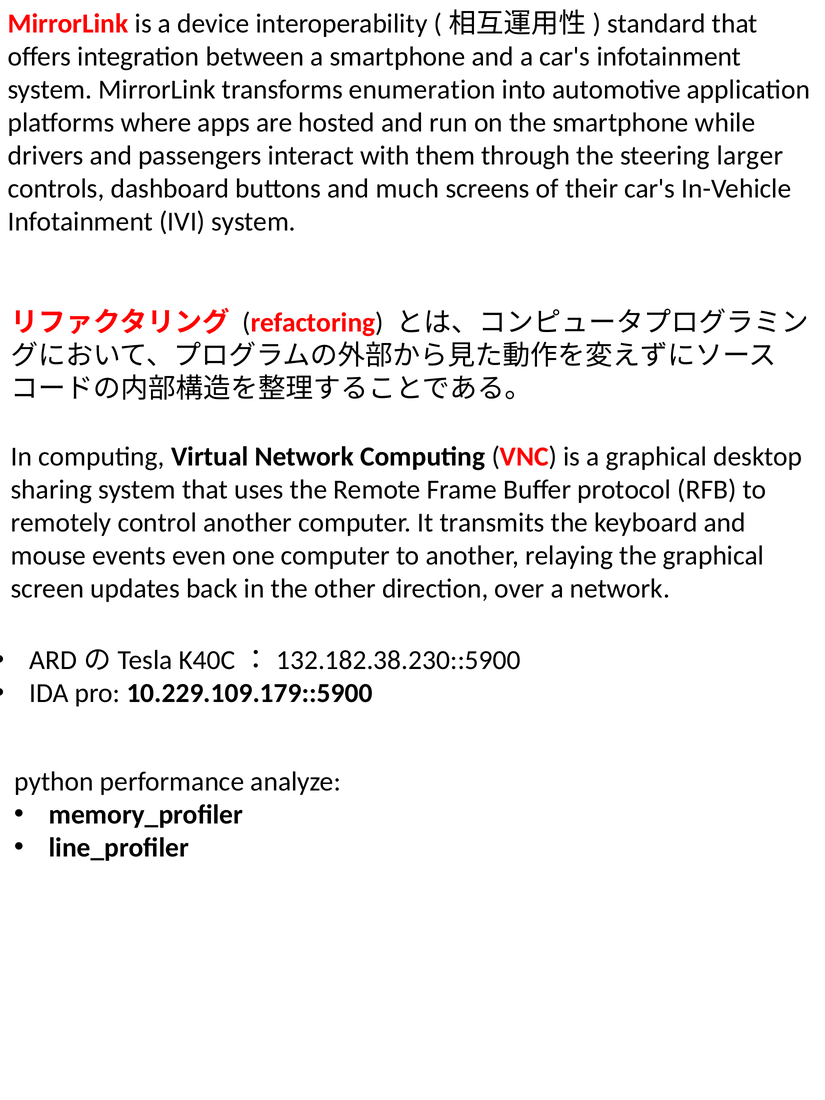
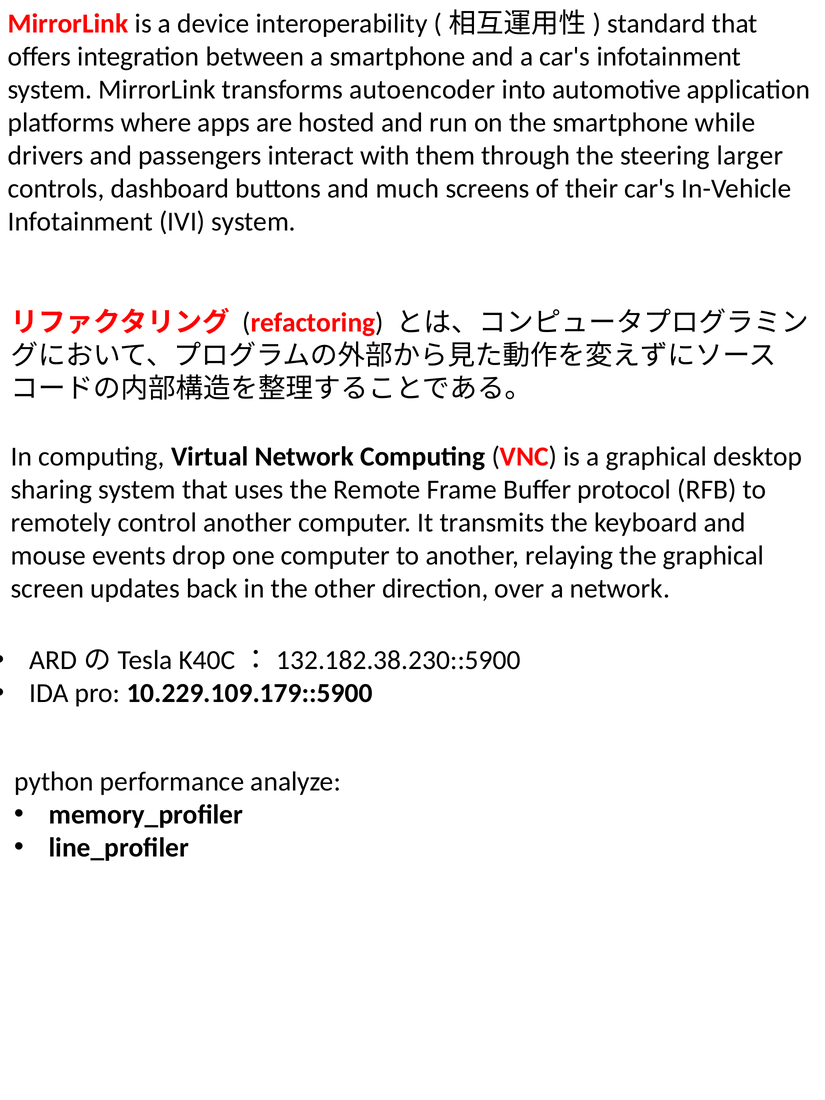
enumeration: enumeration -> autoencoder
even: even -> drop
